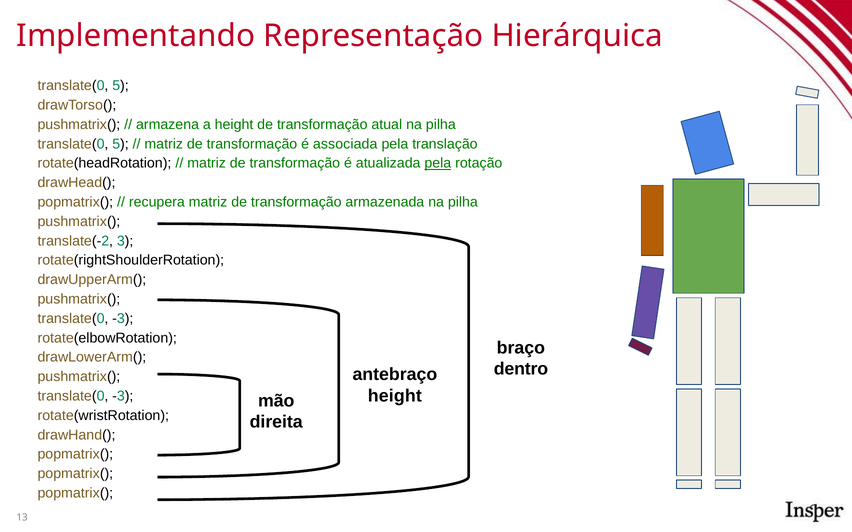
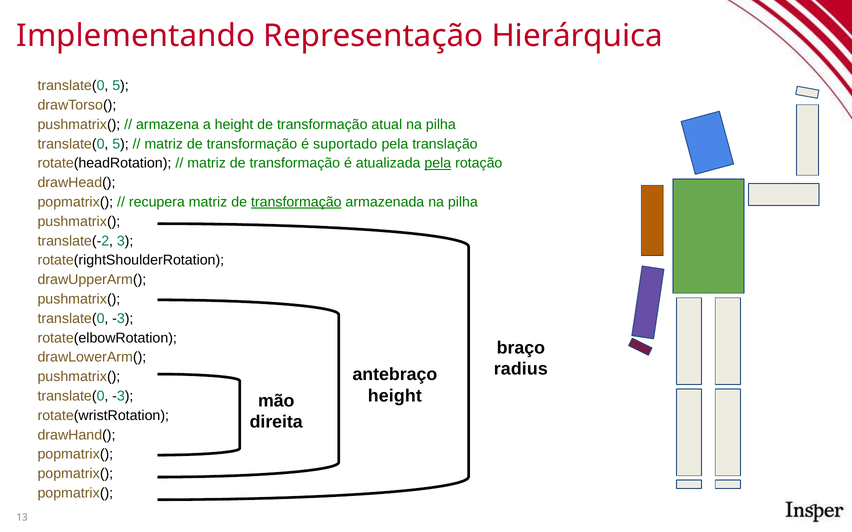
associada: associada -> suportado
transformação at (296, 202) underline: none -> present
dentro: dentro -> radius
